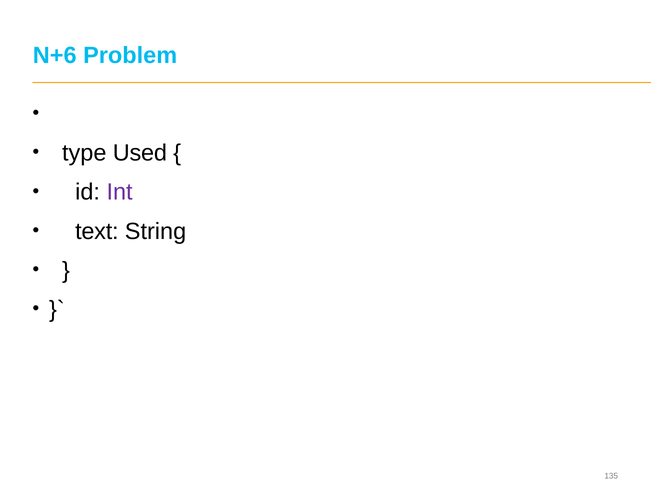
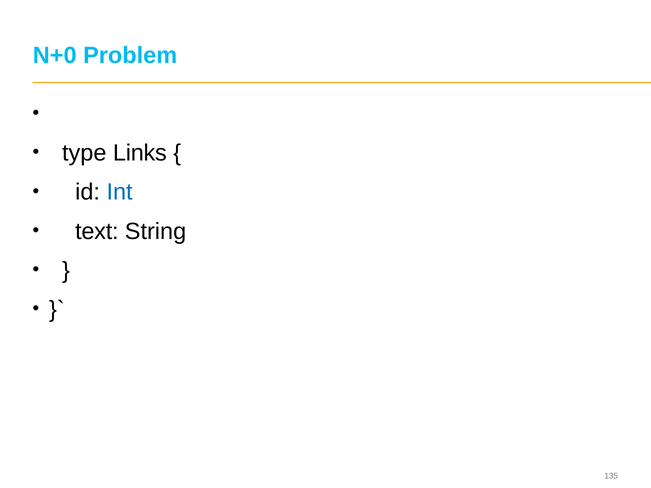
N+6: N+6 -> N+0
Used: Used -> Links
Int colour: purple -> blue
